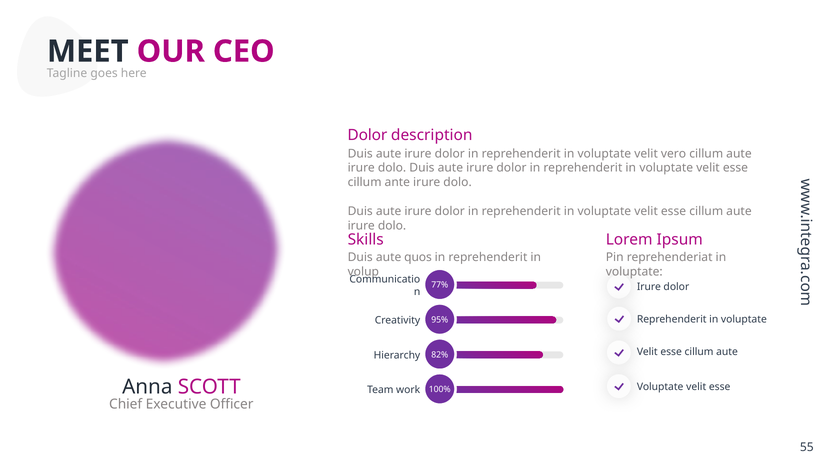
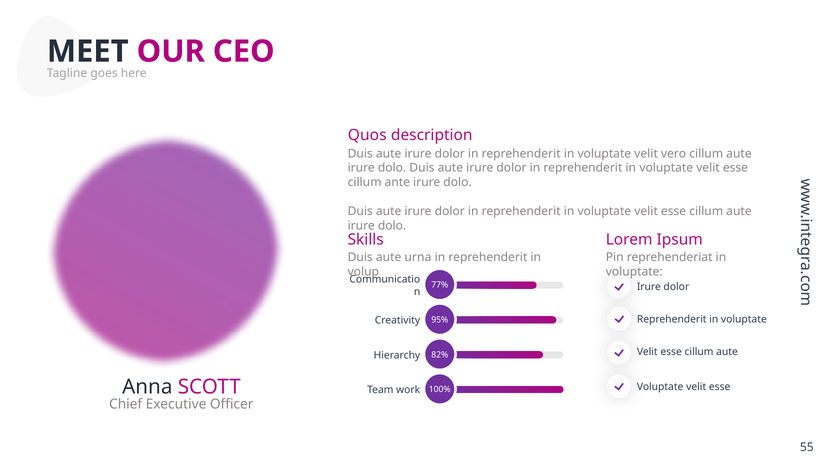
Dolor at (367, 135): Dolor -> Quos
quos: quos -> urna
